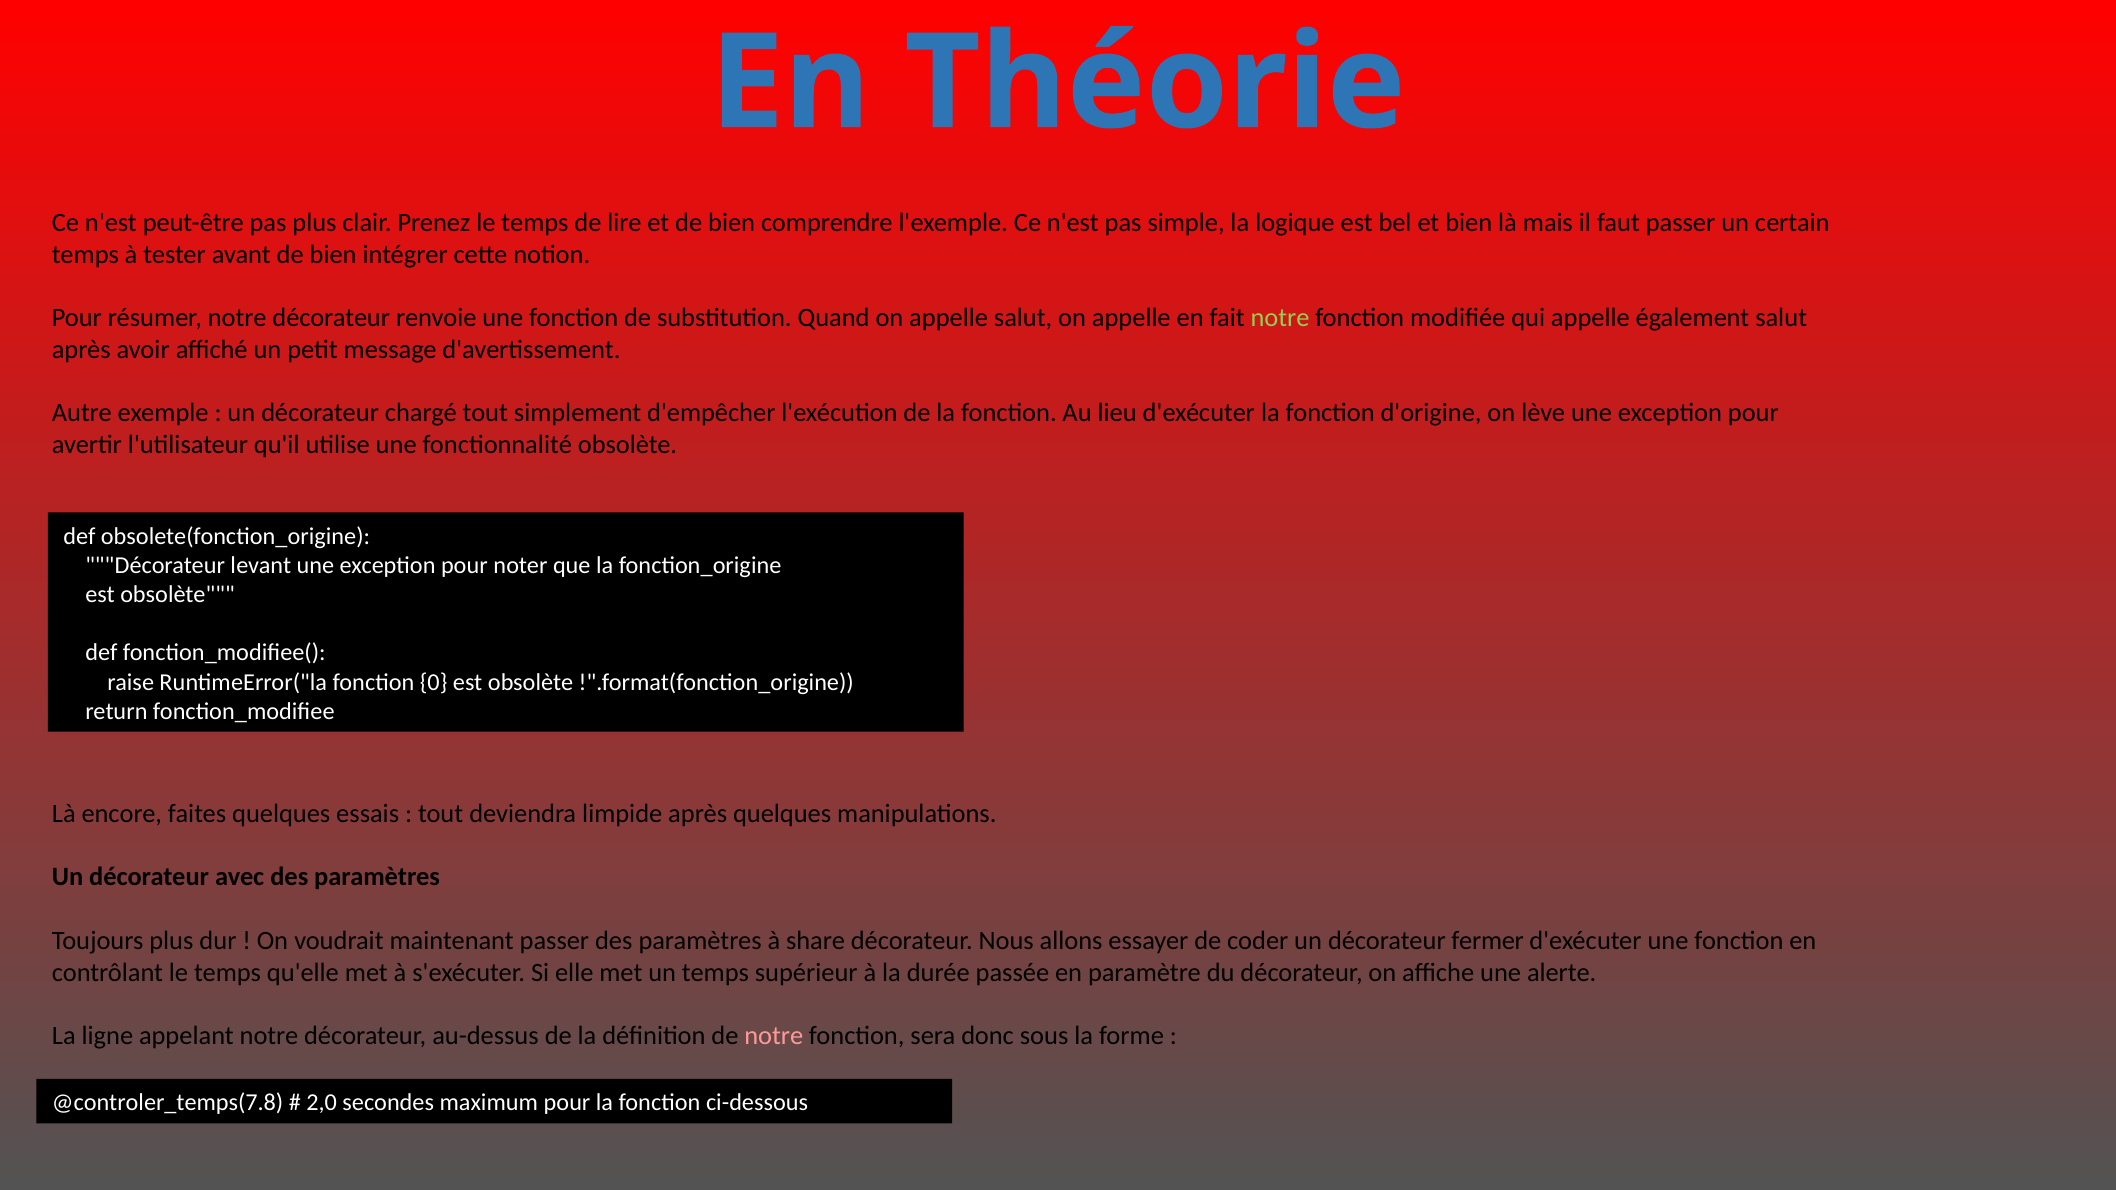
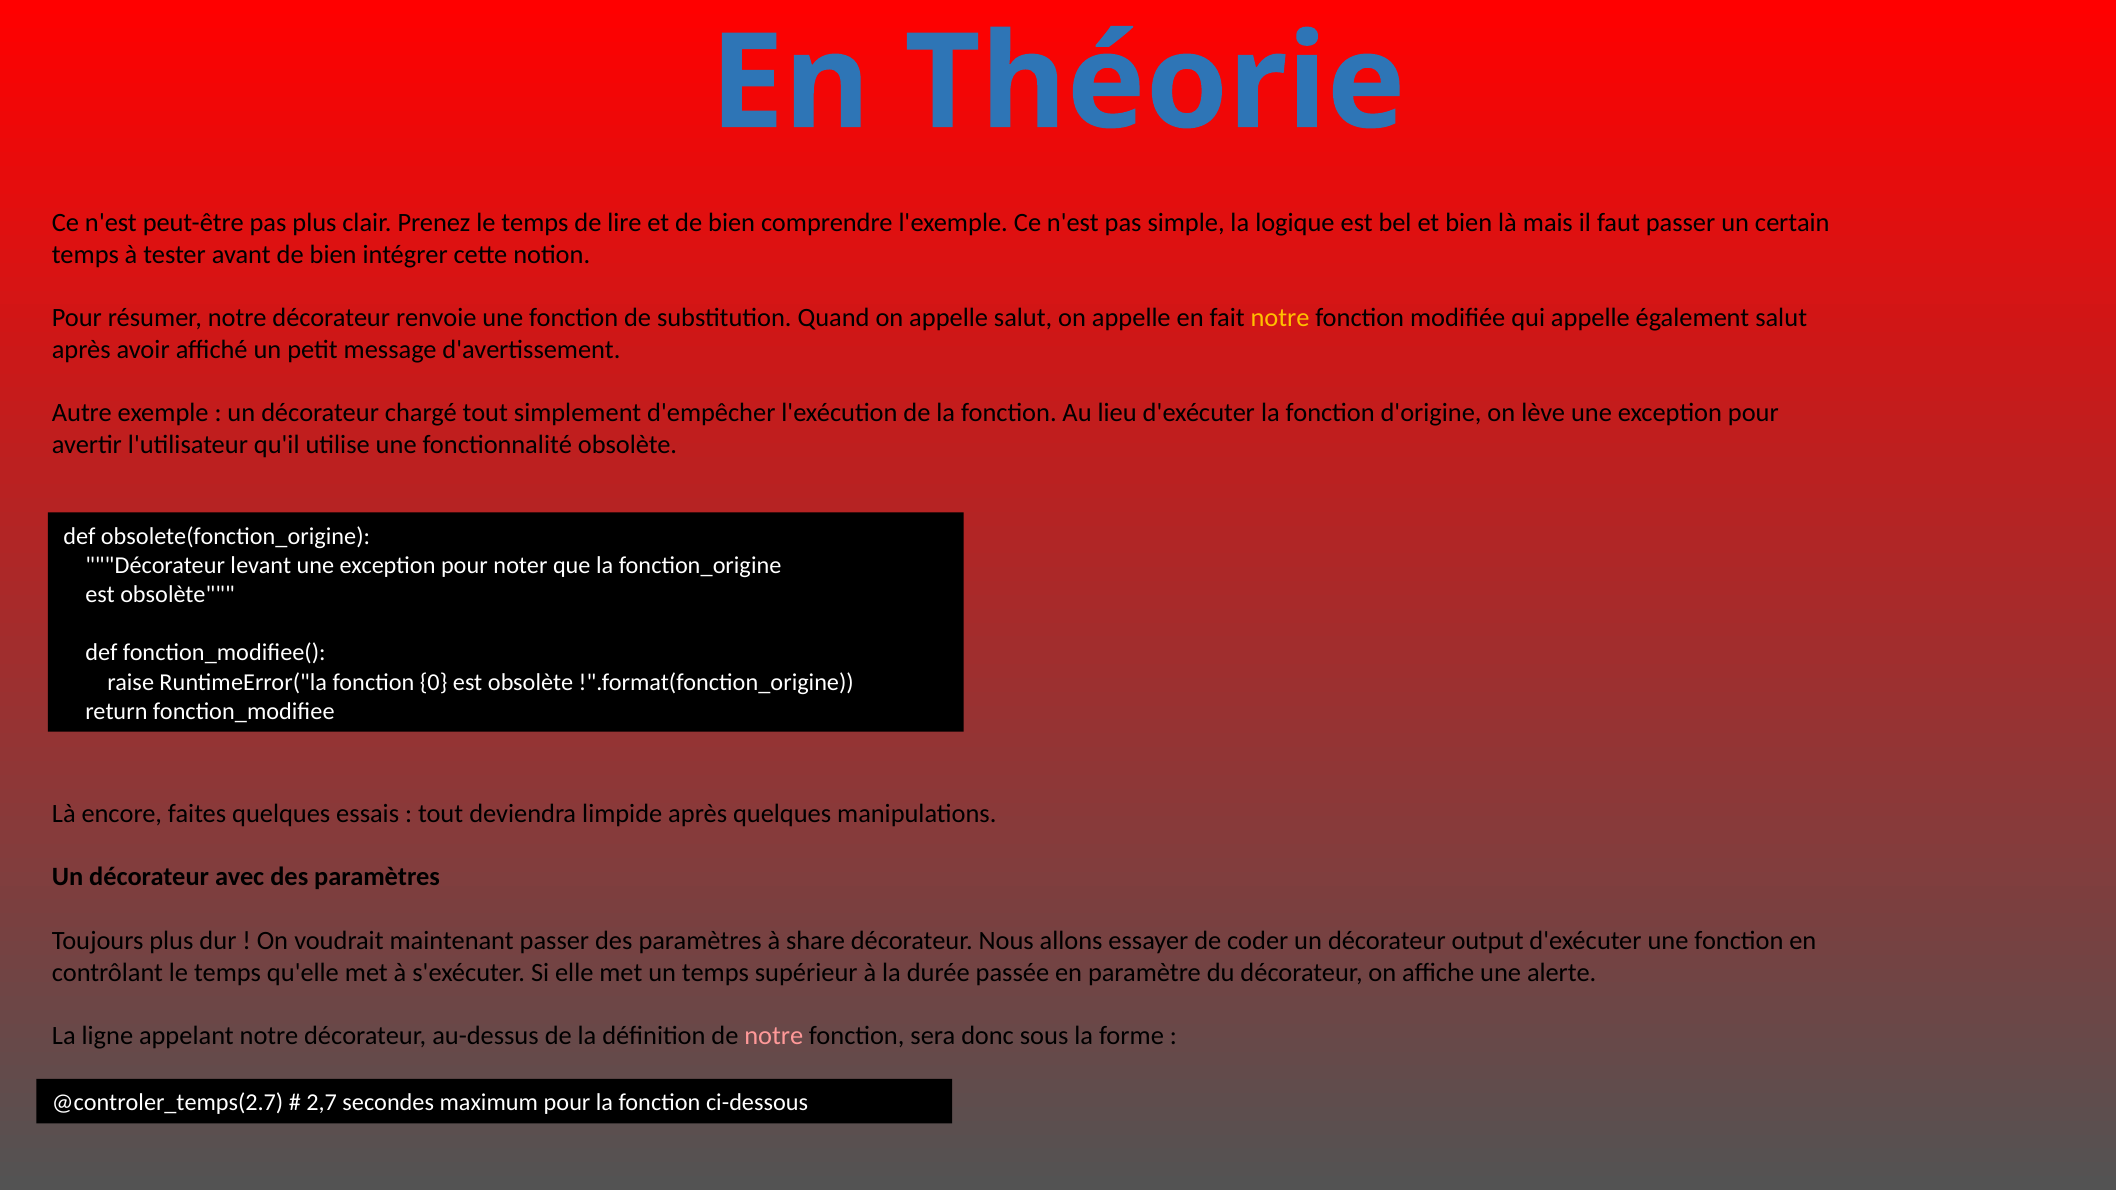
notre at (1280, 318) colour: light green -> yellow
fermer: fermer -> output
@controler_temps(7.8: @controler_temps(7.8 -> @controler_temps(2.7
2,0: 2,0 -> 2,7
